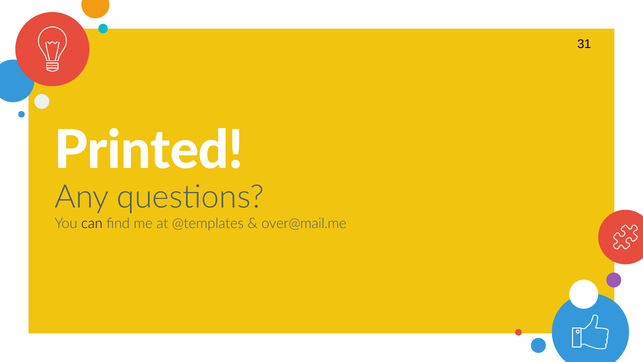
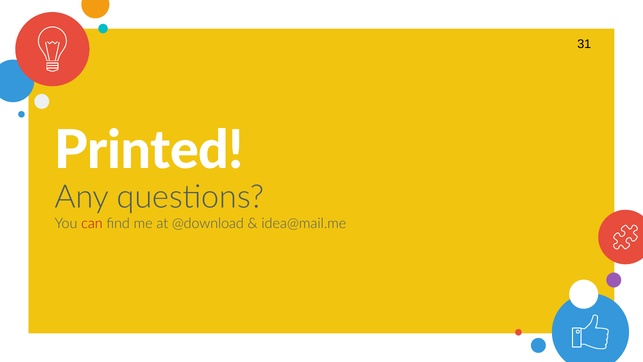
can colour: black -> red
@templates: @templates -> @download
over@mail.me: over@mail.me -> idea@mail.me
